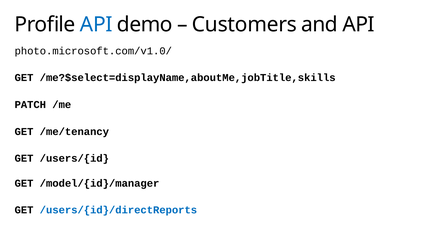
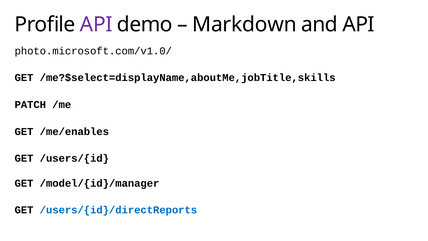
API at (96, 25) colour: blue -> purple
Customers: Customers -> Markdown
/me/tenancy: /me/tenancy -> /me/enables
